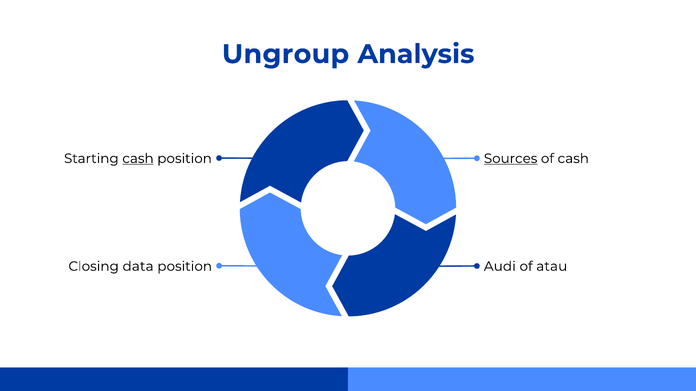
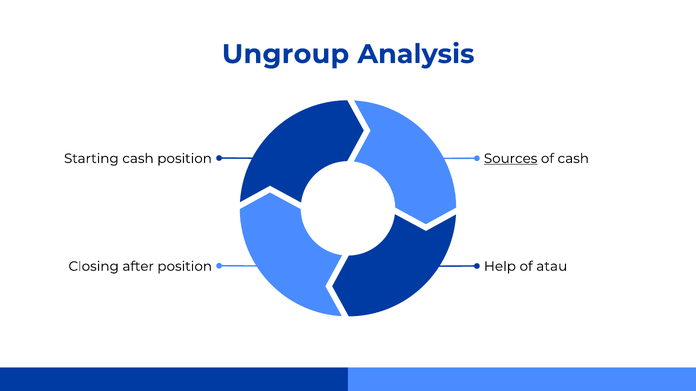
cash at (138, 159) underline: present -> none
data: data -> after
Audi: Audi -> Help
